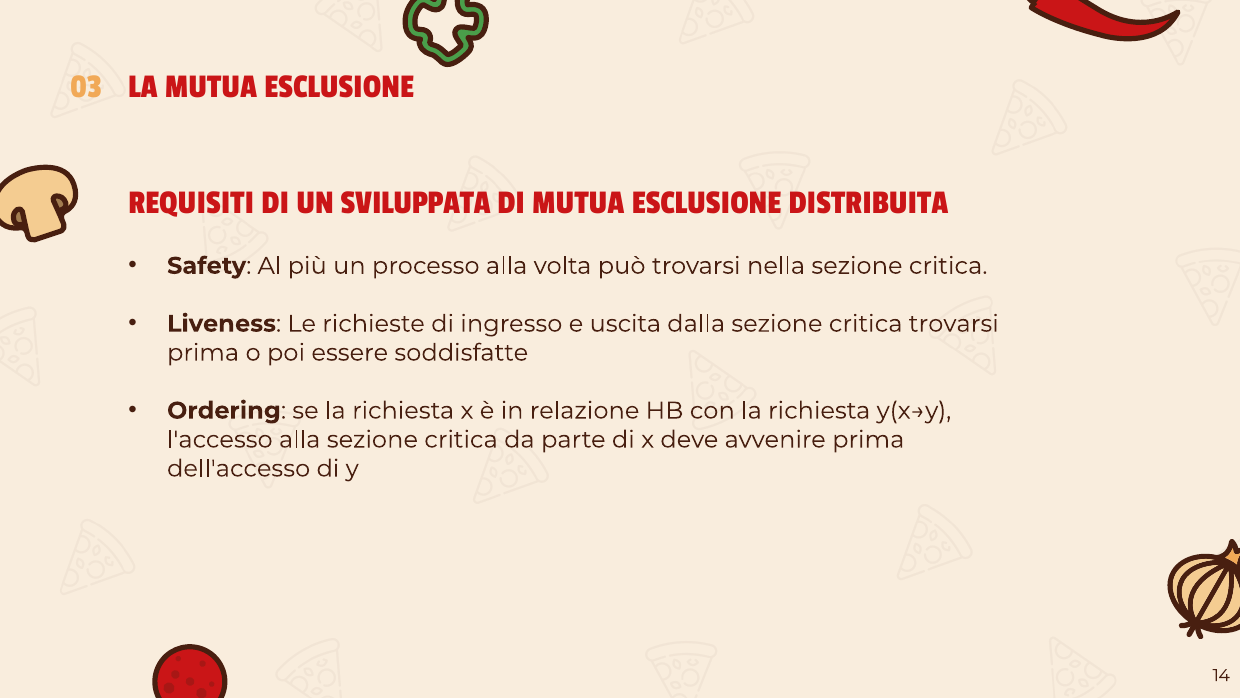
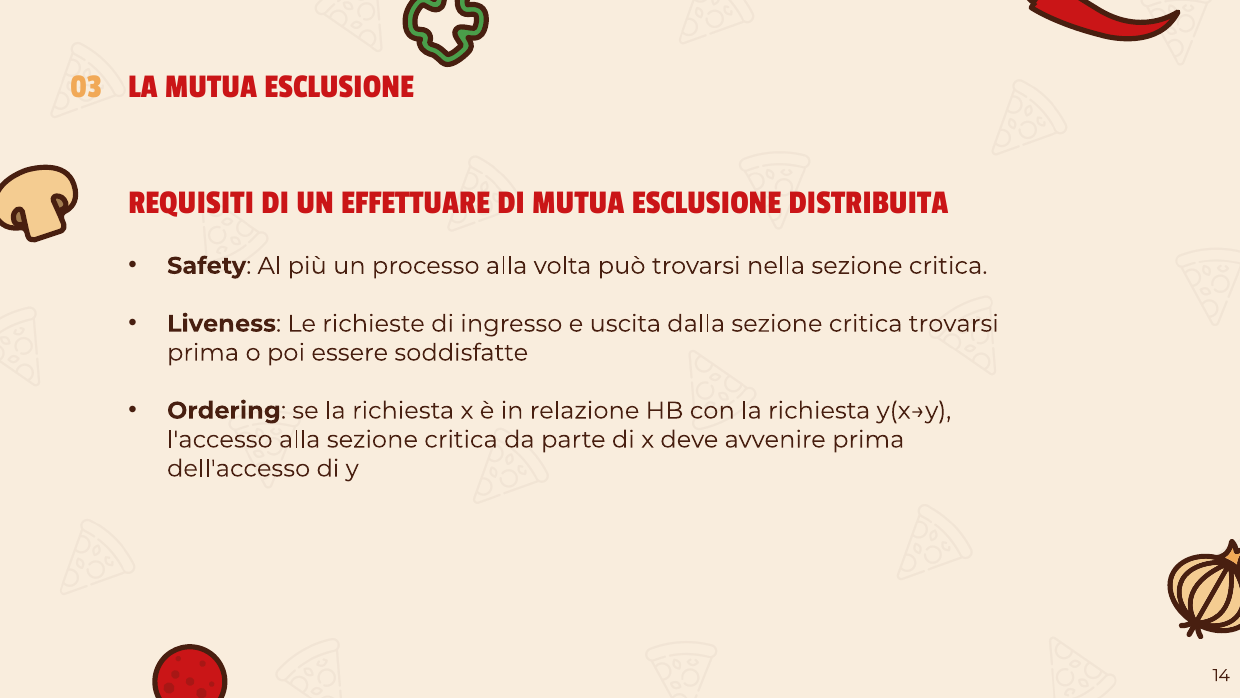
SVILUPPATA: SVILUPPATA -> EFFETTUARE
